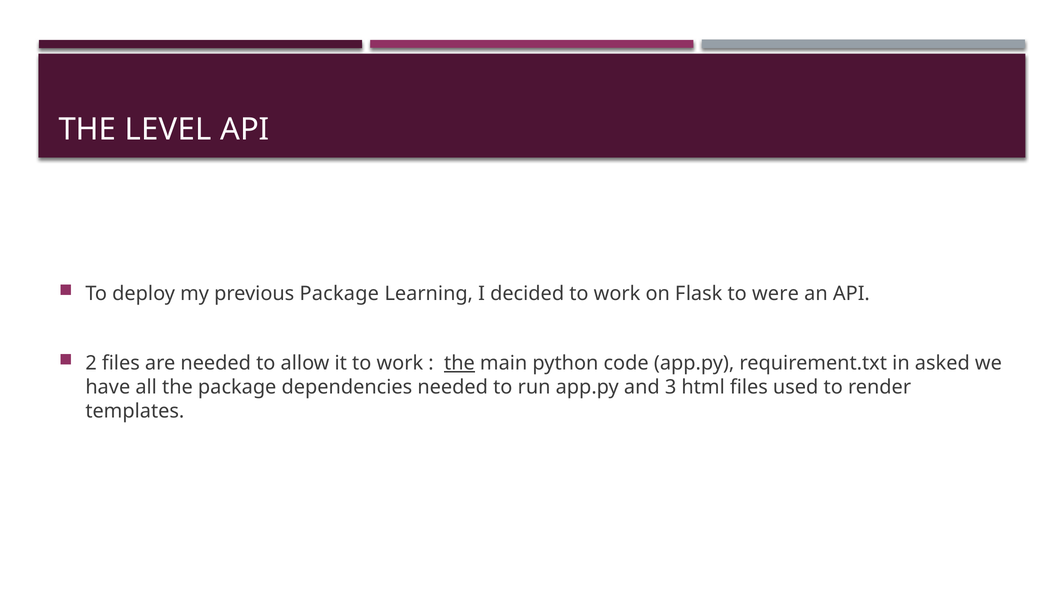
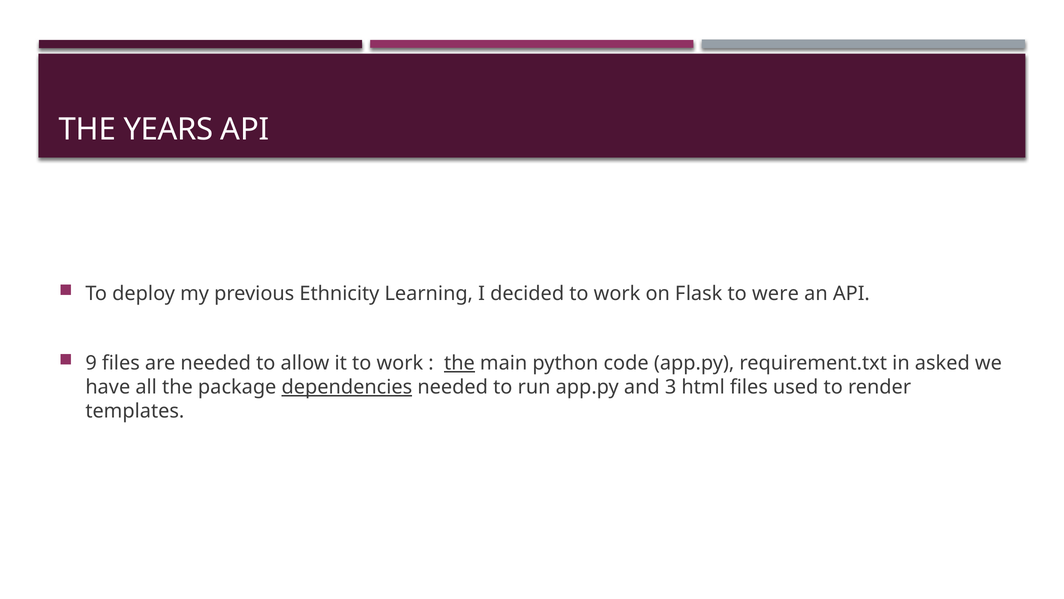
LEVEL: LEVEL -> YEARS
previous Package: Package -> Ethnicity
2: 2 -> 9
dependencies underline: none -> present
